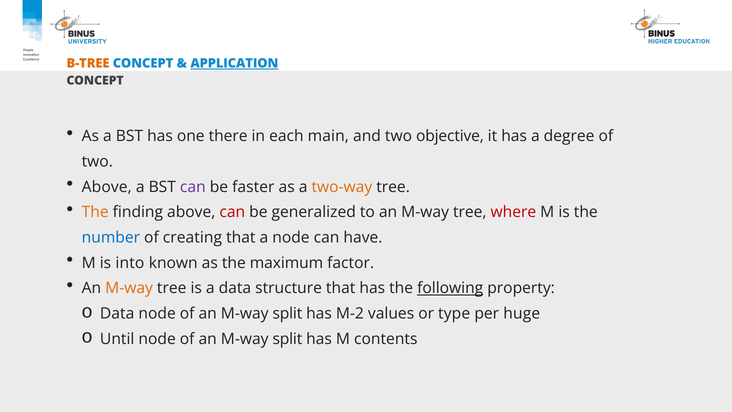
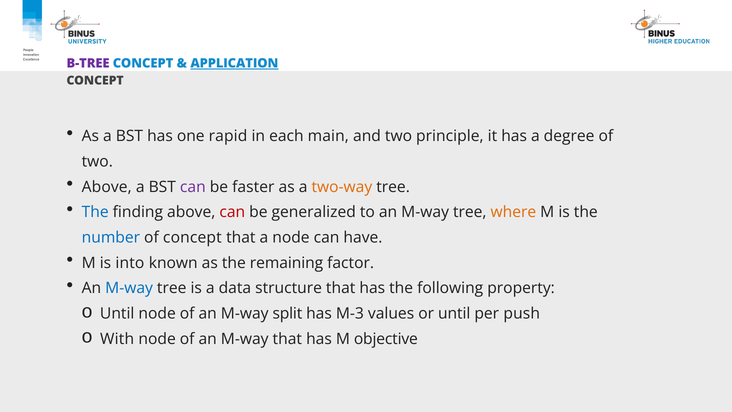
B-TREE colour: orange -> purple
there: there -> rapid
objective: objective -> principle
The at (95, 212) colour: orange -> blue
where colour: red -> orange
of creating: creating -> concept
maximum: maximum -> remaining
M-way at (129, 288) colour: orange -> blue
following underline: present -> none
Data at (117, 313): Data -> Until
M-2: M-2 -> M-3
or type: type -> until
huge: huge -> push
Until: Until -> With
split at (287, 339): split -> that
contents: contents -> objective
